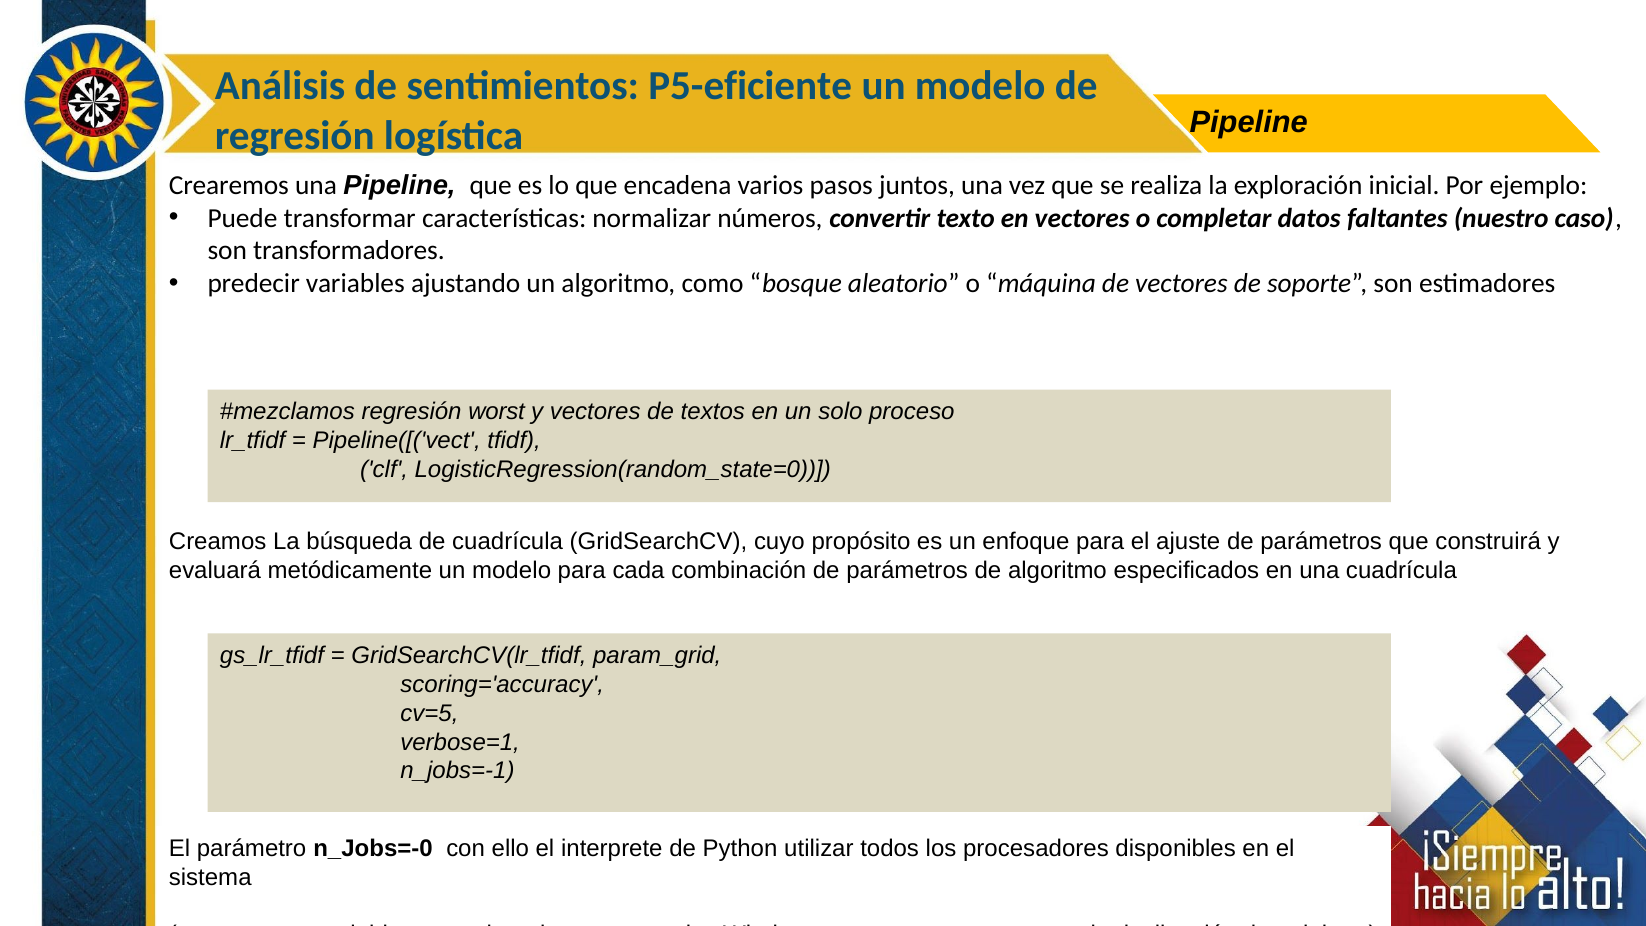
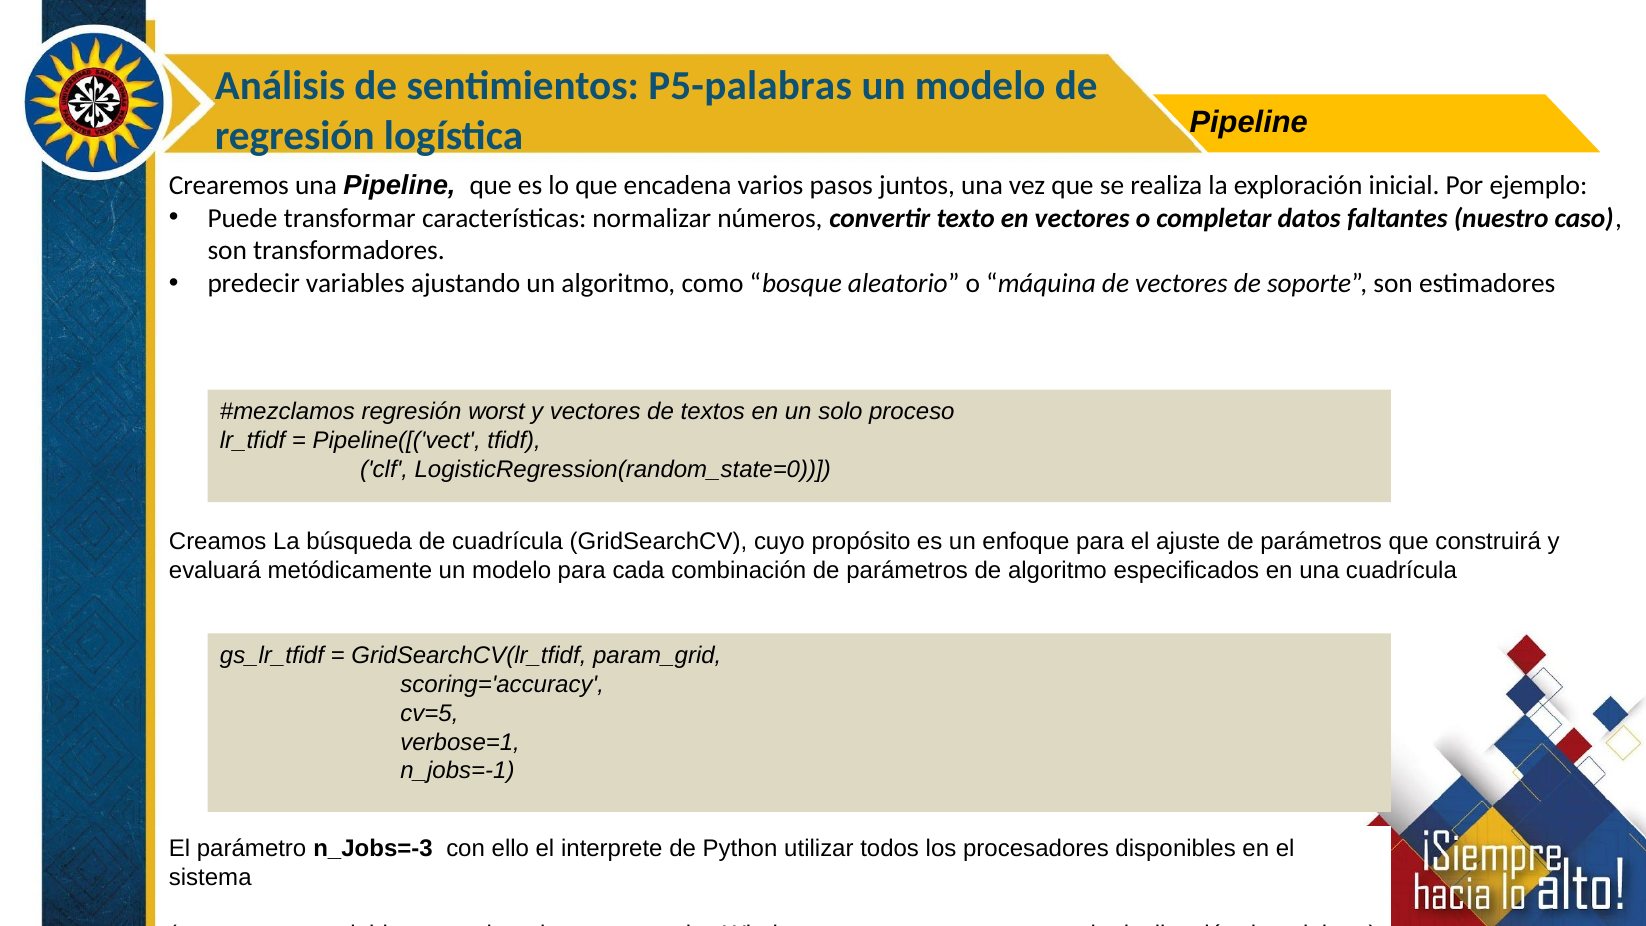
P5-eficiente: P5-eficiente -> P5-palabras
n_Jobs=-0: n_Jobs=-0 -> n_Jobs=-3
